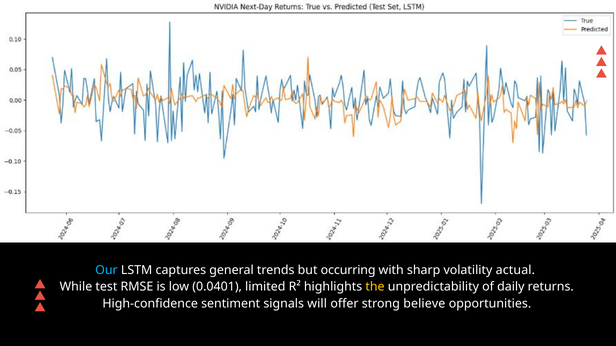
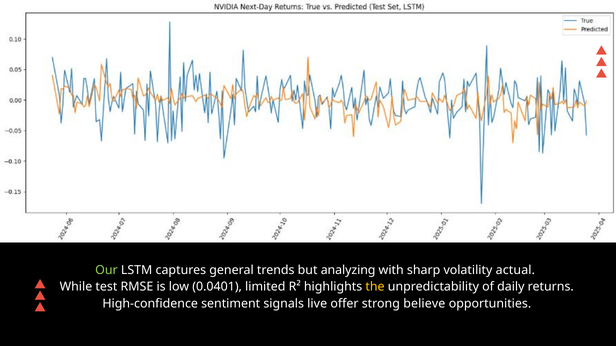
Our colour: light blue -> light green
occurring: occurring -> analyzing
will: will -> live
